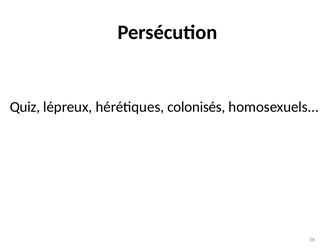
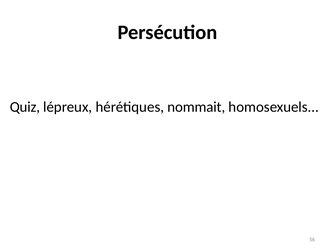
colonisés: colonisés -> nommait
